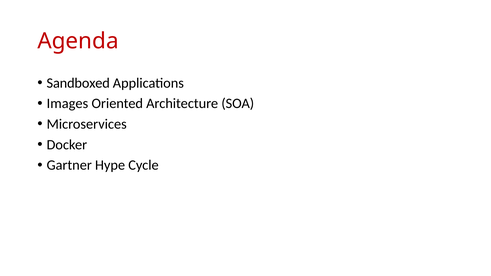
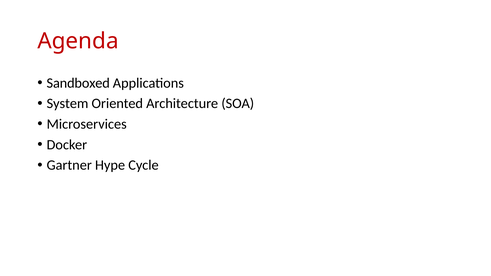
Images: Images -> System
